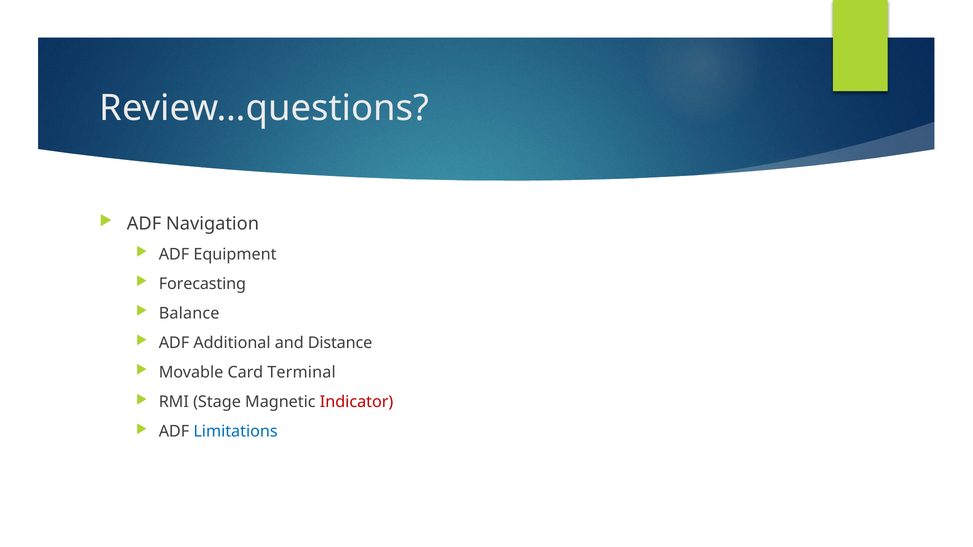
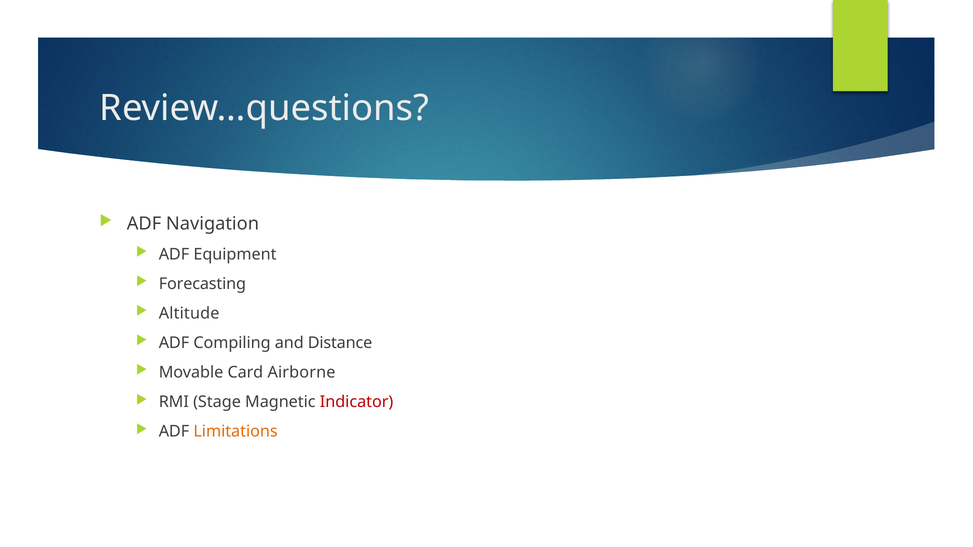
Balance: Balance -> Altitude
Additional: Additional -> Compiling
Terminal: Terminal -> Airborne
Limitations colour: blue -> orange
